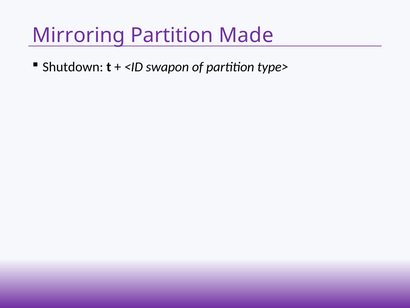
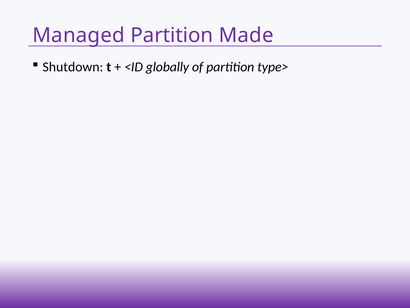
Mirroring: Mirroring -> Managed
swapon: swapon -> globally
